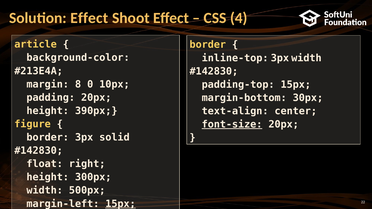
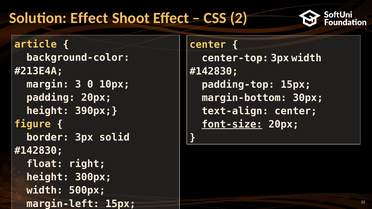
4: 4 -> 2
border at (208, 45): border -> center
inline-top: inline-top -> center-top
8: 8 -> 3
15px at (121, 204) underline: present -> none
